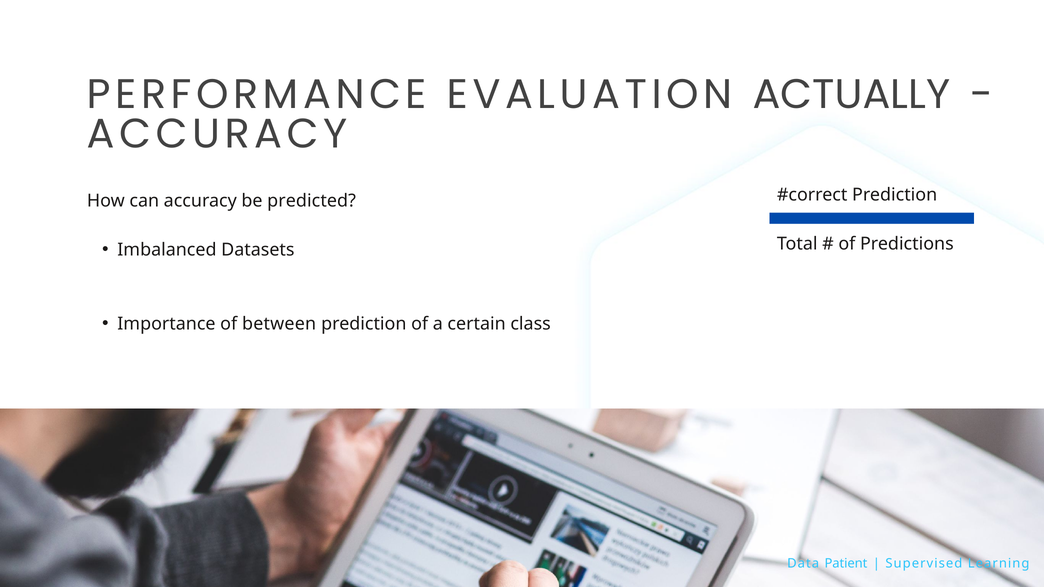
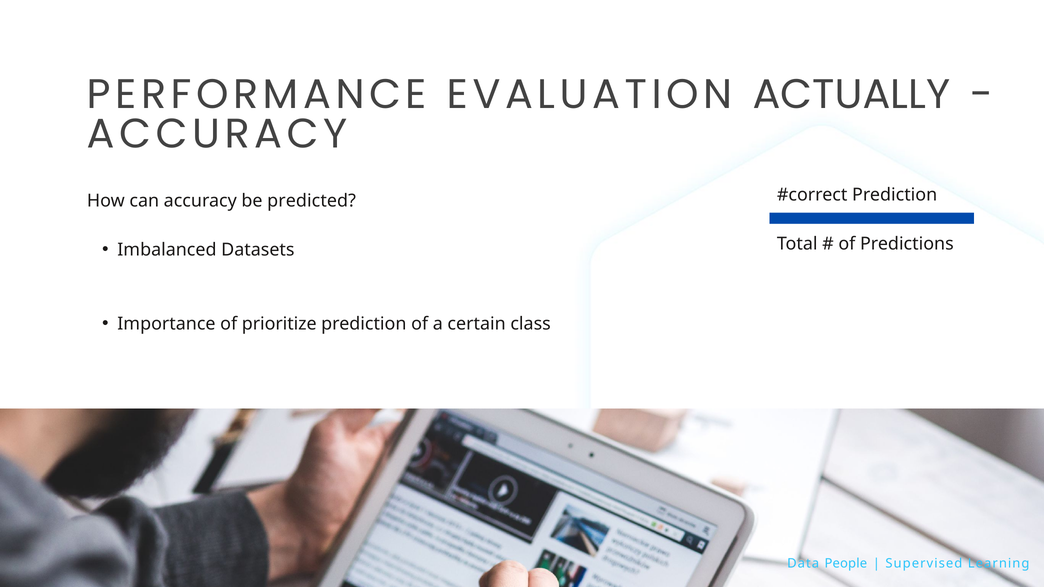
between: between -> prioritize
Patient: Patient -> People
